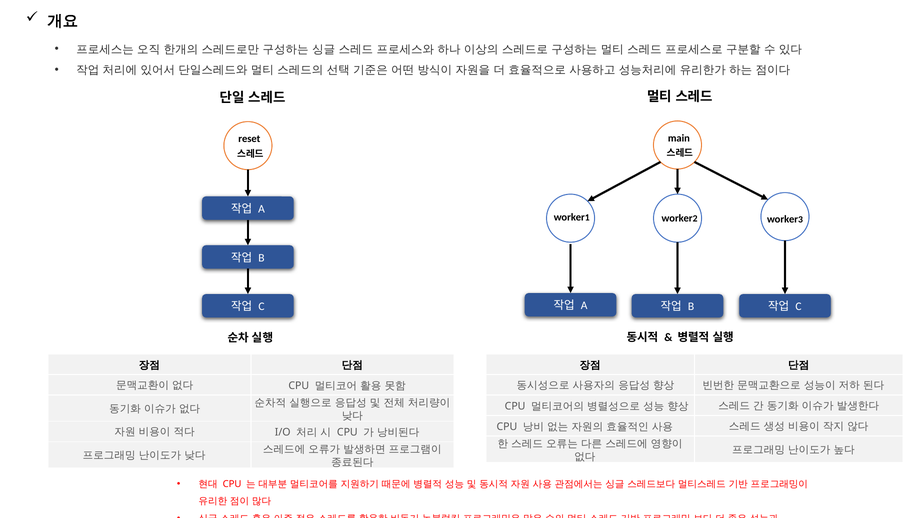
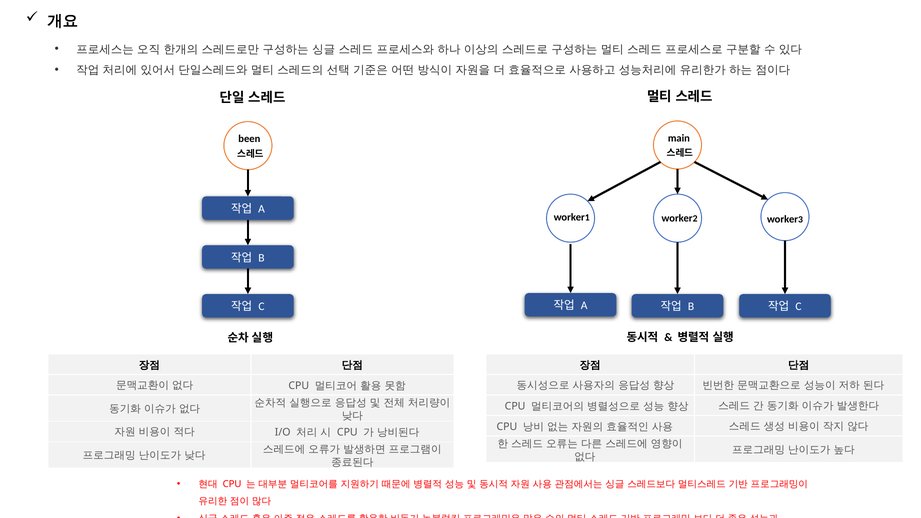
reset: reset -> been
